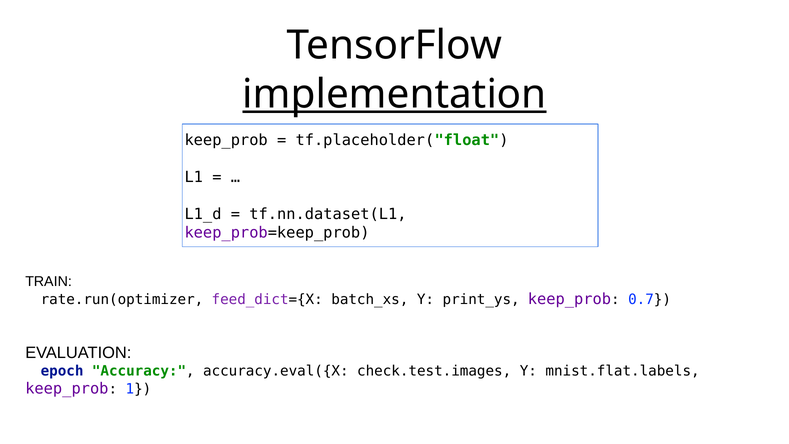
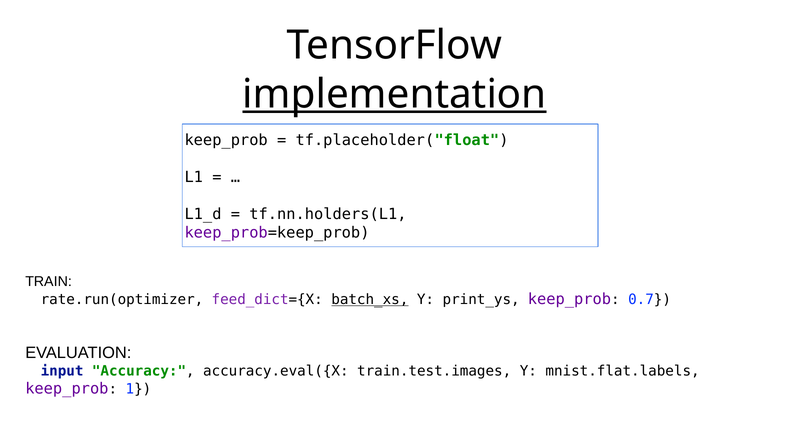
tf.nn.dataset(L1: tf.nn.dataset(L1 -> tf.nn.holders(L1
batch_xs underline: none -> present
epoch: epoch -> input
check.test.images: check.test.images -> train.test.images
